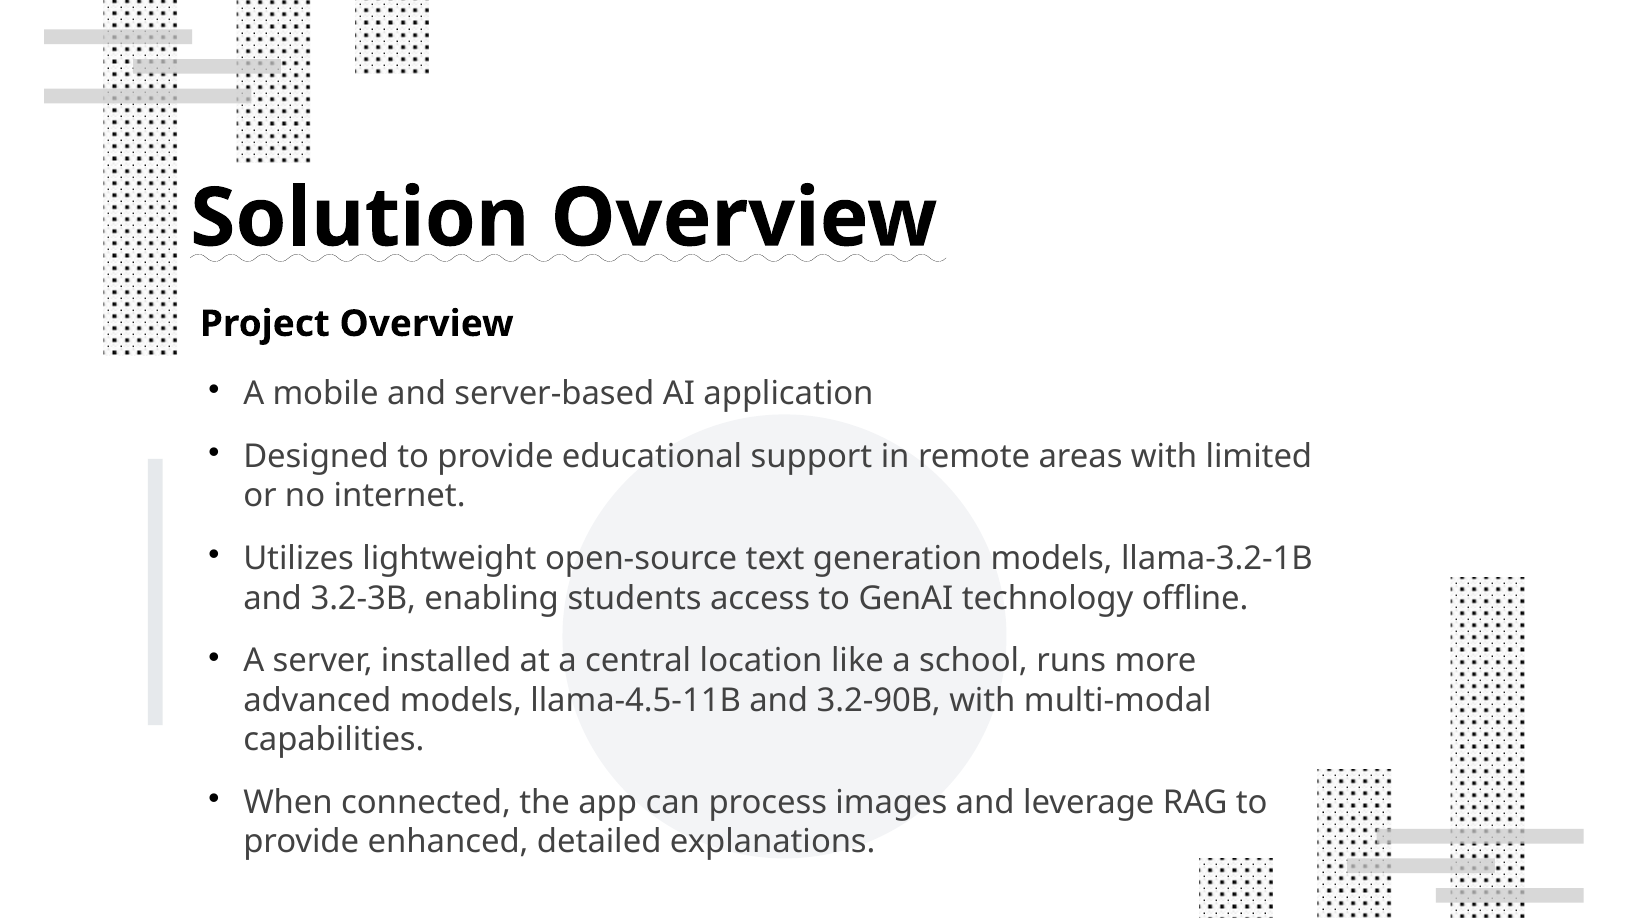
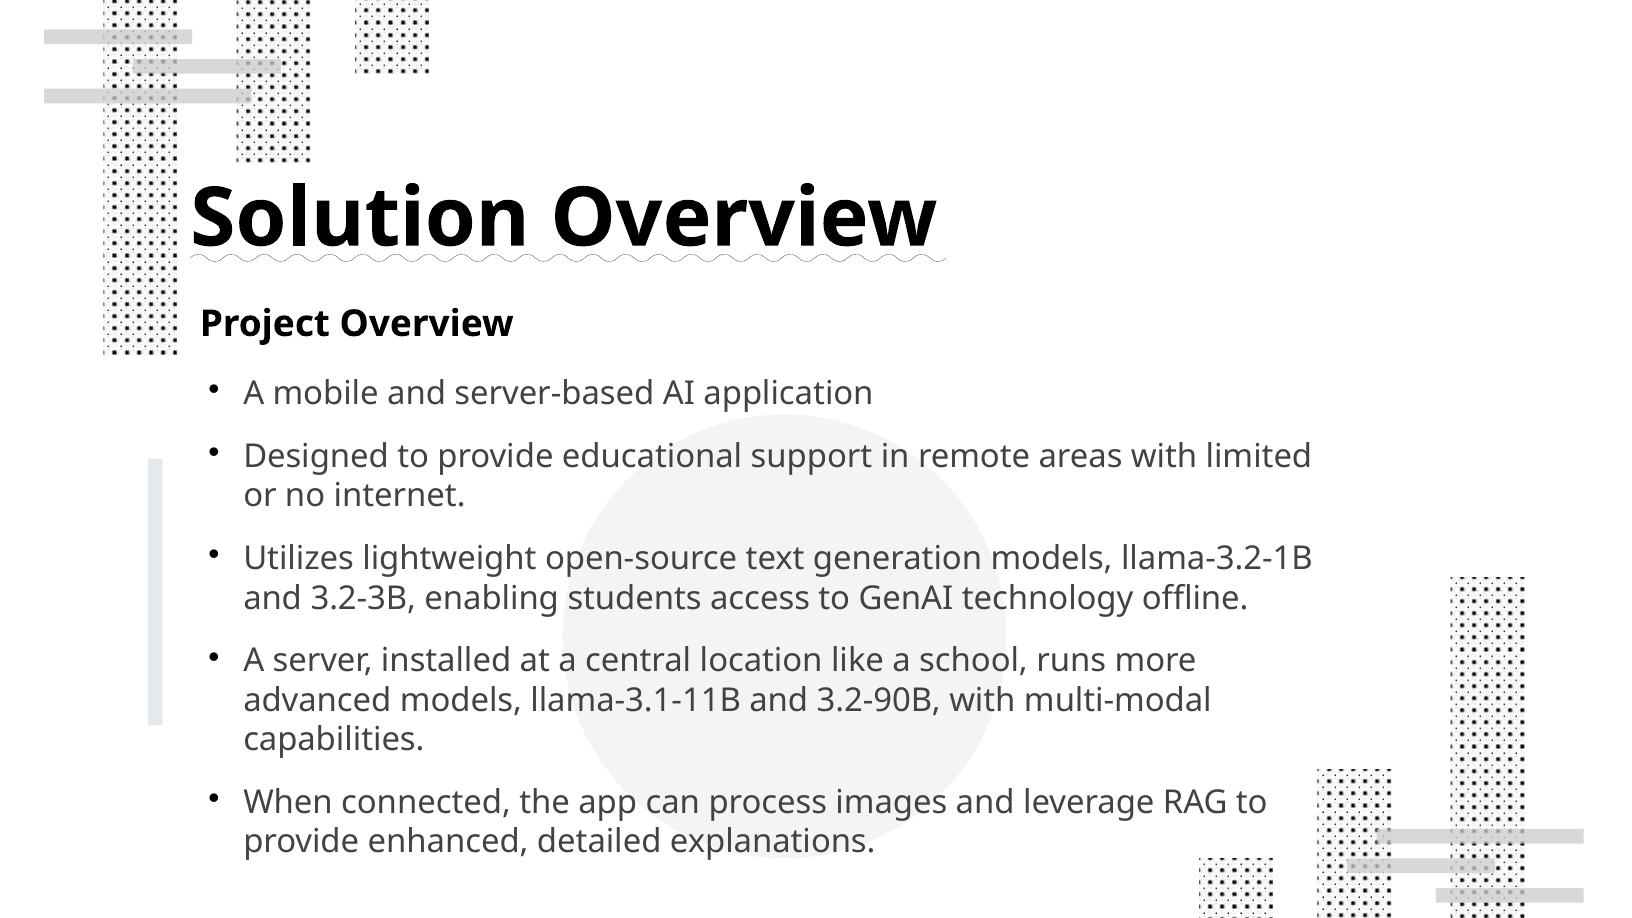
llama-4.5-11B: llama-4.5-11B -> llama-3.1-11B
